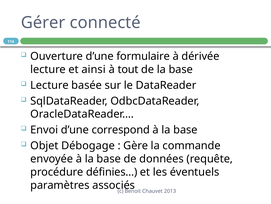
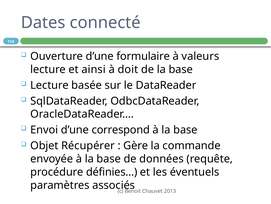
Gérer: Gérer -> Dates
dérivée: dérivée -> valeurs
tout: tout -> doit
Débogage: Débogage -> Récupérer
